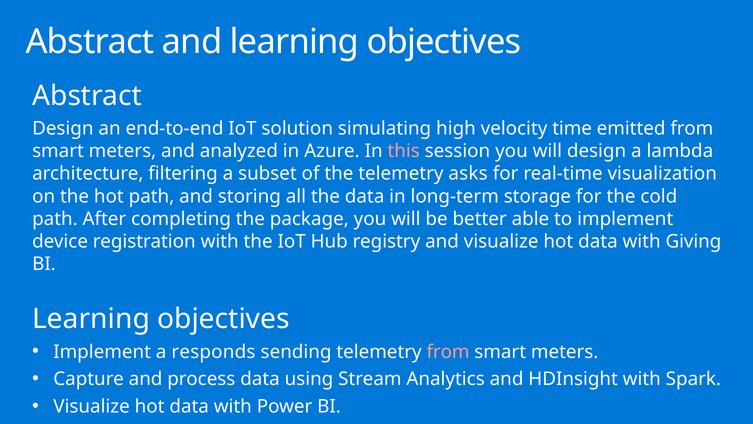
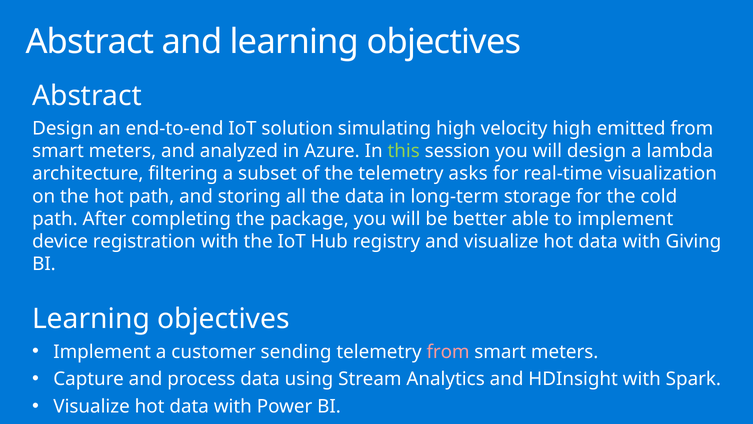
velocity time: time -> high
this colour: pink -> light green
responds: responds -> customer
